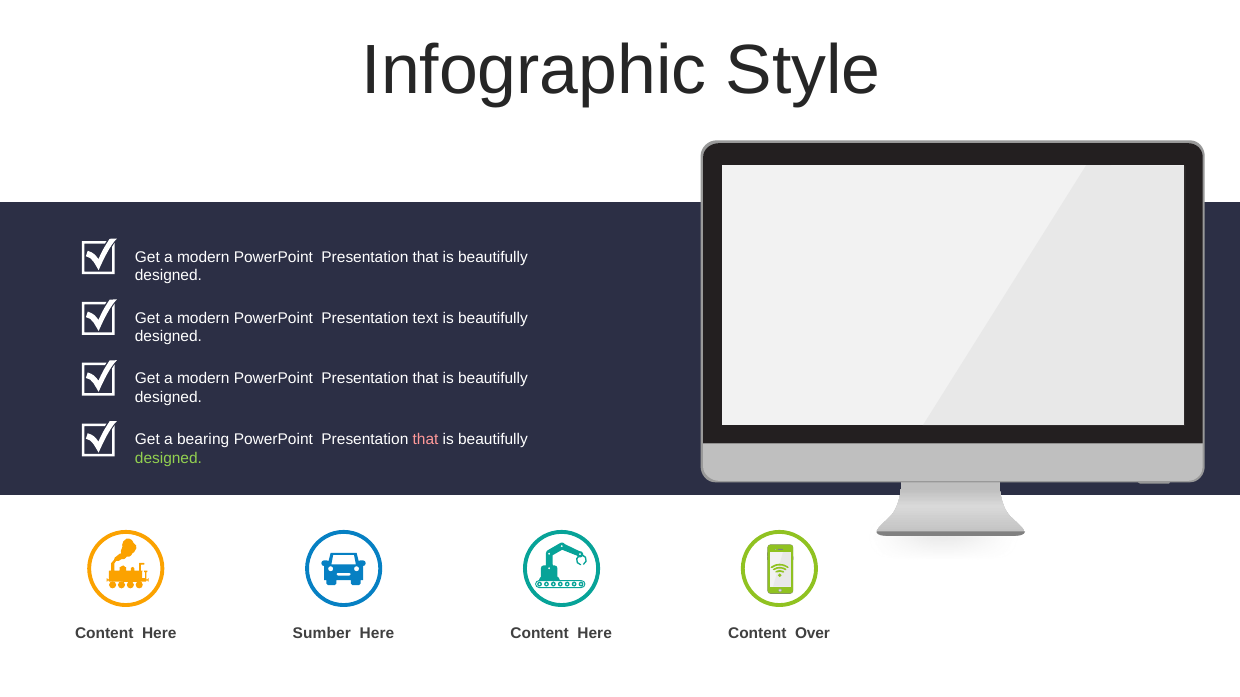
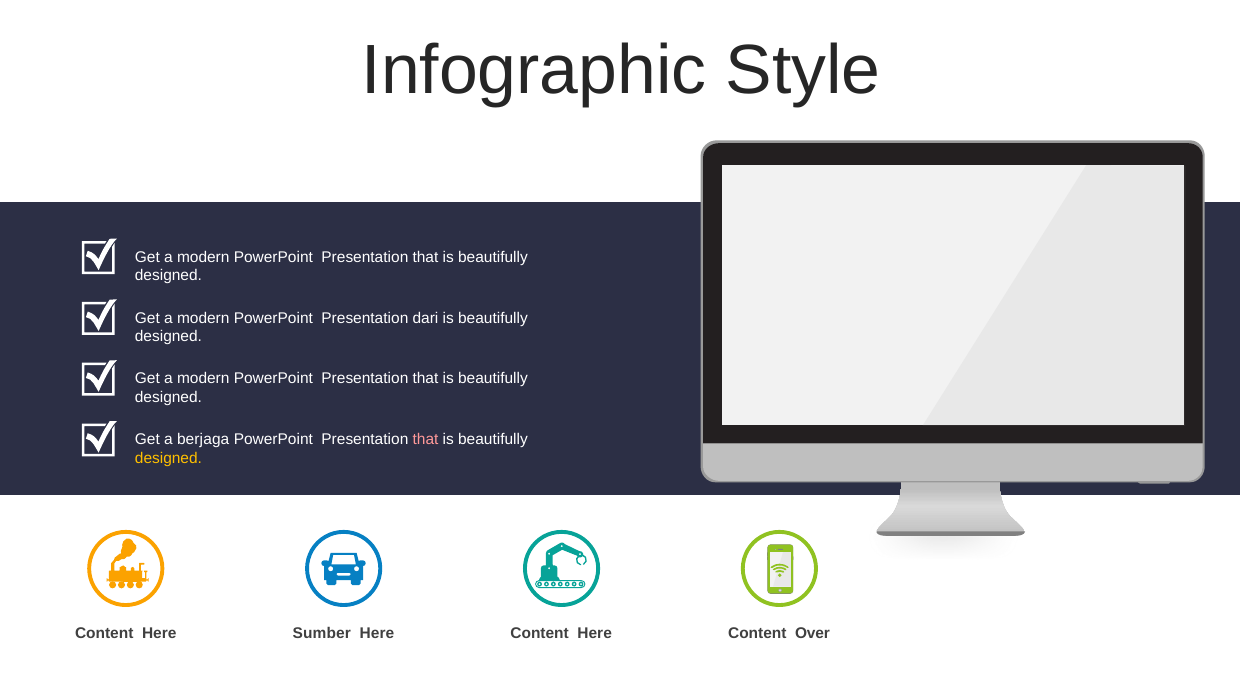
text: text -> dari
bearing: bearing -> berjaga
designed at (168, 458) colour: light green -> yellow
